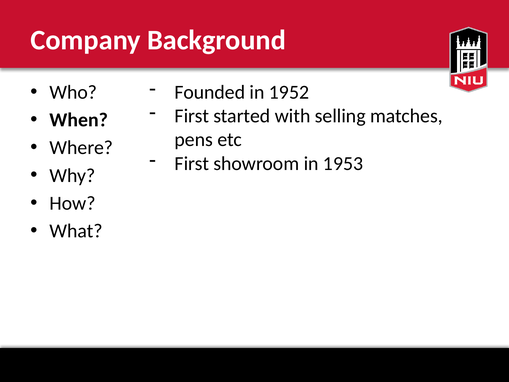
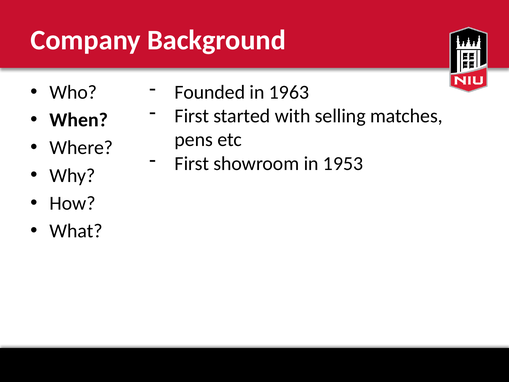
1952: 1952 -> 1963
